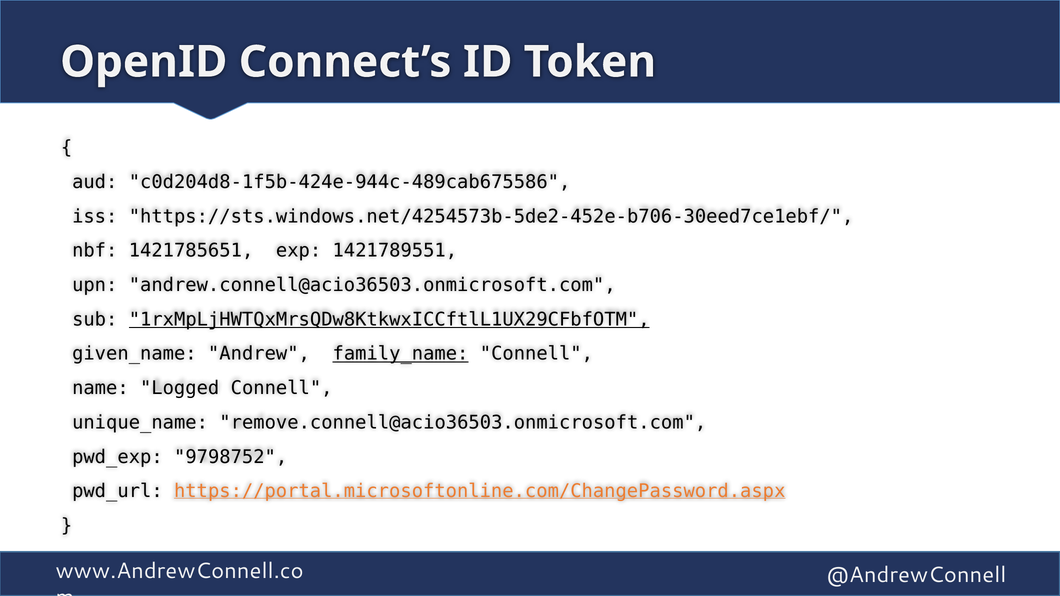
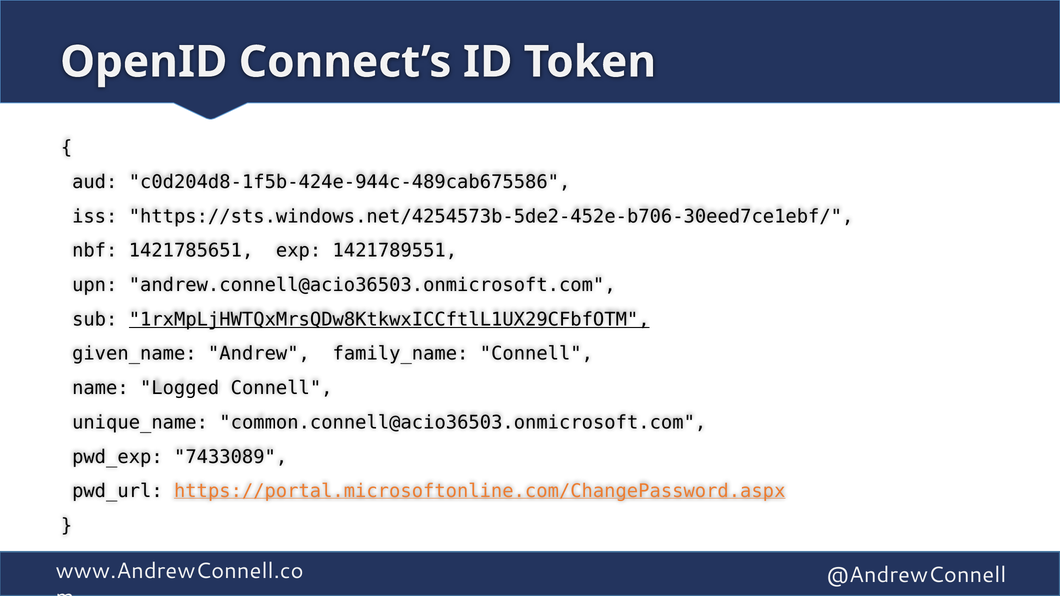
family_name underline: present -> none
remove.connell@acio36503.onmicrosoft.com: remove.connell@acio36503.onmicrosoft.com -> common.connell@acio36503.onmicrosoft.com
9798752: 9798752 -> 7433089
